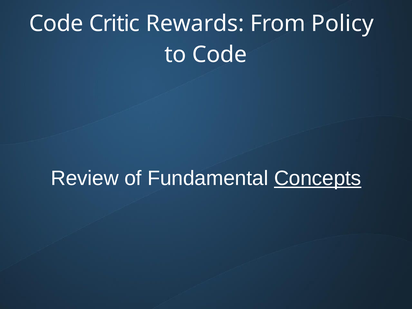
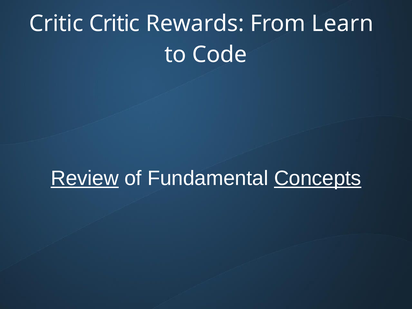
Code at (56, 24): Code -> Critic
Policy: Policy -> Learn
Review underline: none -> present
